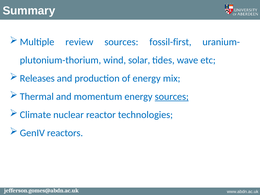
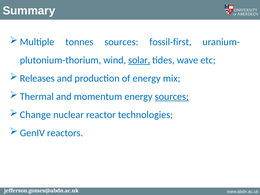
review: review -> tonnes
solar underline: none -> present
Climate: Climate -> Change
